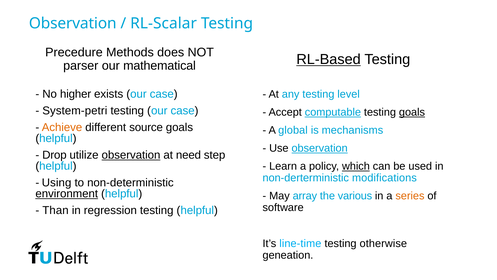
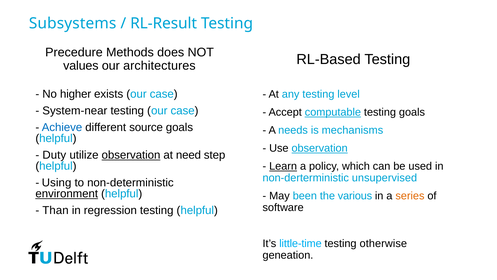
Observation at (73, 23): Observation -> Subsystems
RL-Scalar: RL-Scalar -> RL-Result
RL-Based underline: present -> none
parser: parser -> values
mathematical: mathematical -> architectures
System-petri: System-petri -> System-near
goals at (412, 112) underline: present -> none
Achieve colour: orange -> blue
global: global -> needs
Drop: Drop -> Duty
Learn underline: none -> present
which underline: present -> none
modifications: modifications -> unsupervised
array: array -> been
line-time: line-time -> little-time
